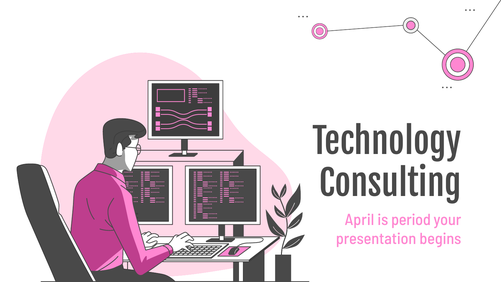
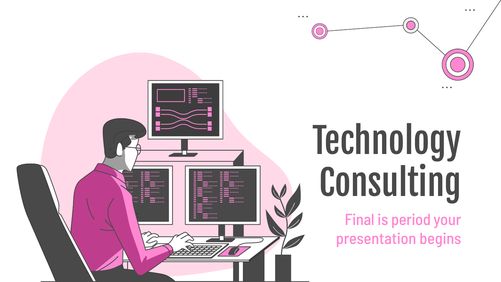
April: April -> Final
